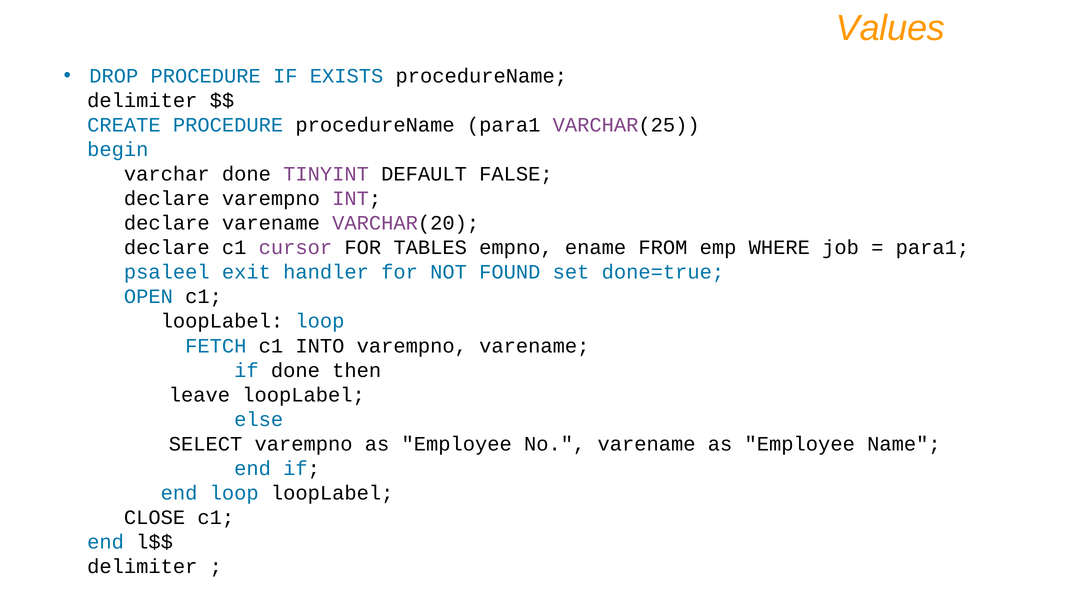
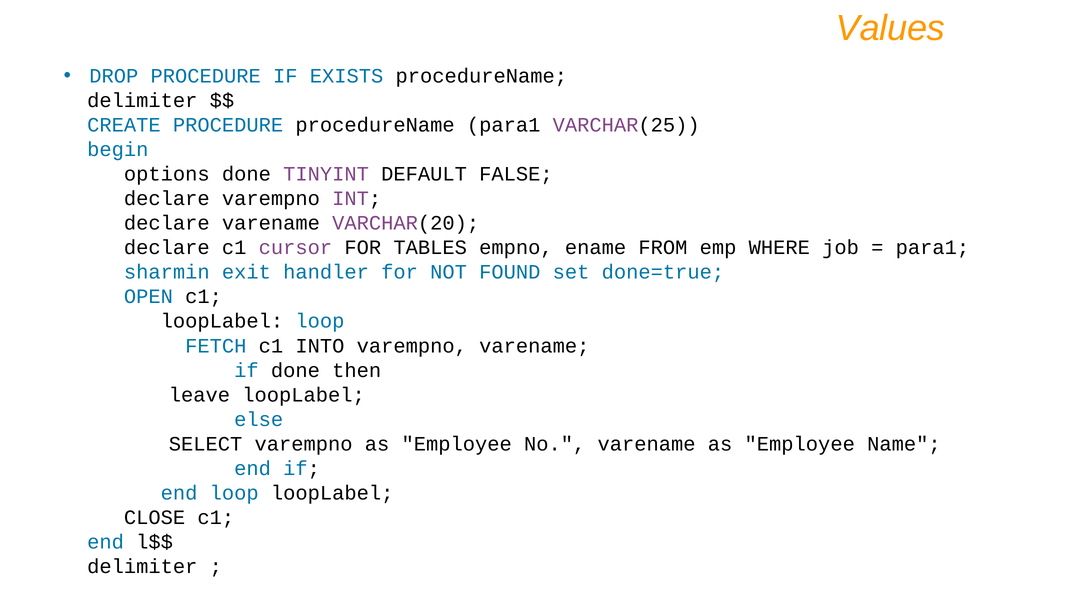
varchar: varchar -> options
psaleel: psaleel -> sharmin
